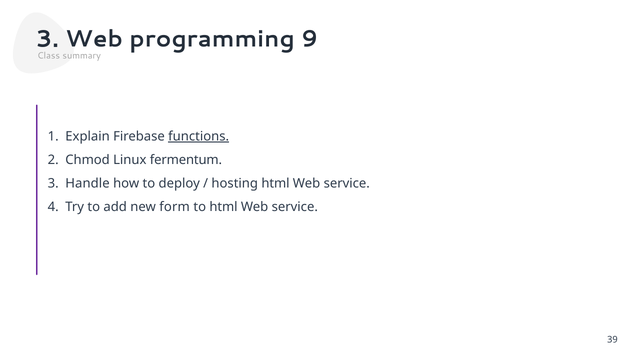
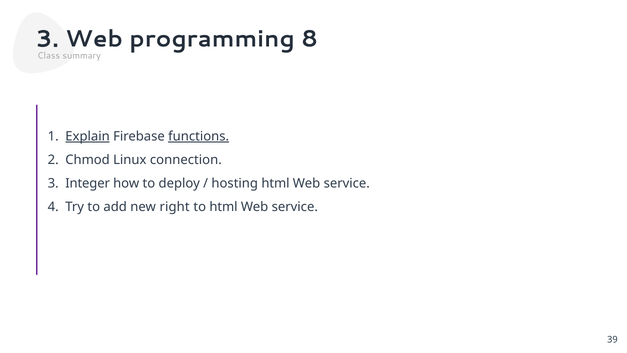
9: 9 -> 8
Explain underline: none -> present
fermentum: fermentum -> connection
Handle: Handle -> Integer
form: form -> right
